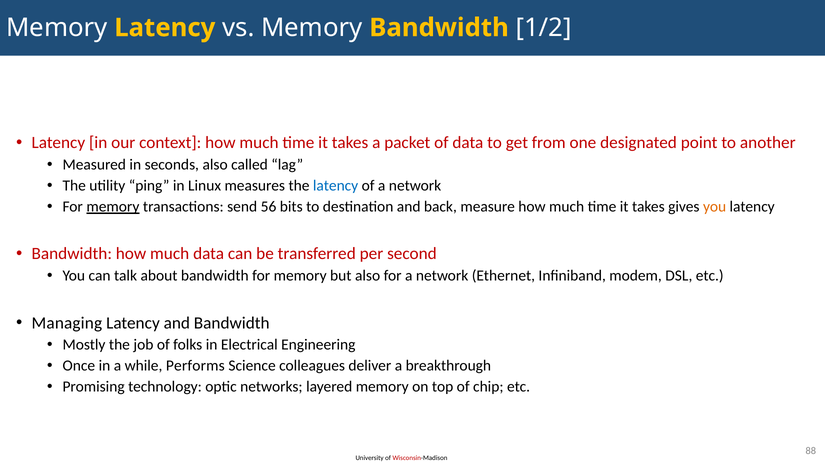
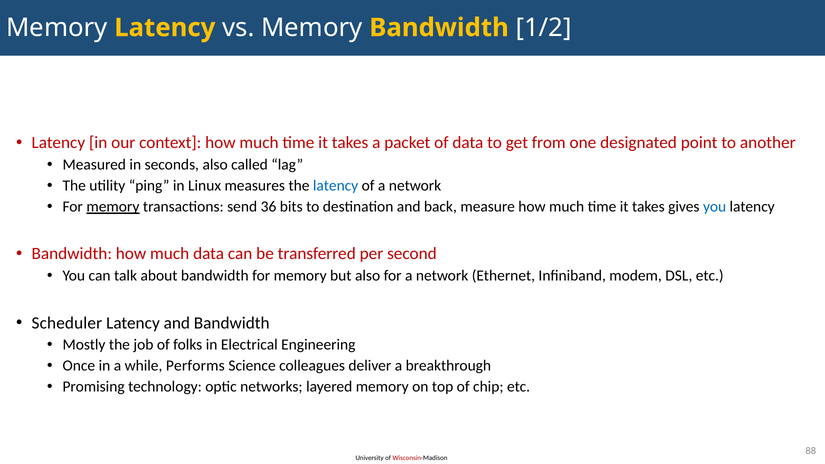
56: 56 -> 36
you at (715, 207) colour: orange -> blue
Managing: Managing -> Scheduler
